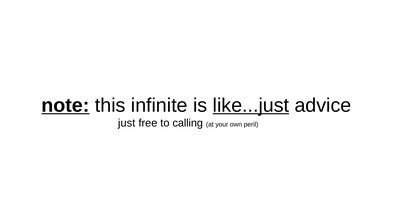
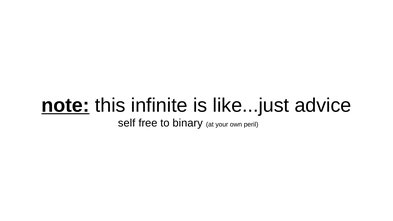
like...just underline: present -> none
just: just -> self
calling: calling -> binary
